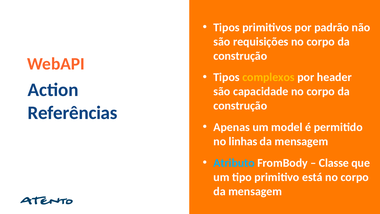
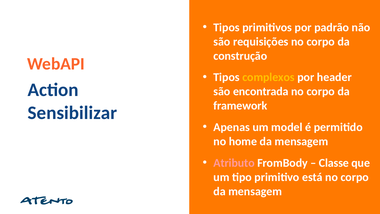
capacidade: capacidade -> encontrada
construção at (240, 106): construção -> framework
Referências: Referências -> Sensibilizar
linhas: linhas -> home
Atributo colour: light blue -> pink
